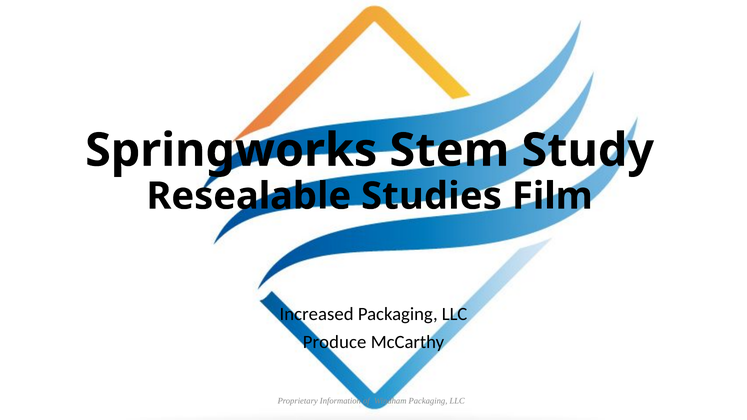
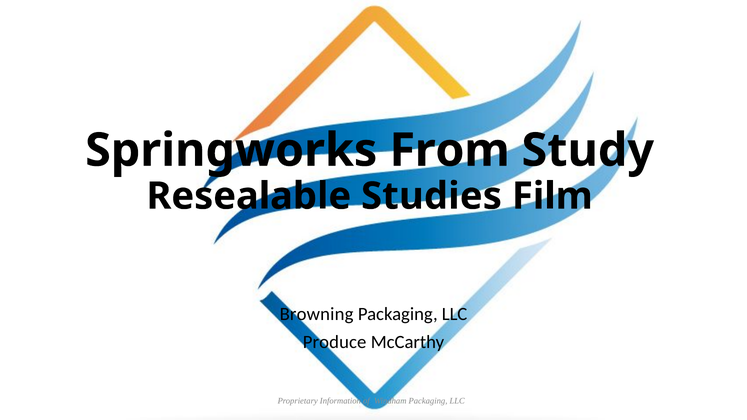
Stem: Stem -> From
Increased: Increased -> Browning
